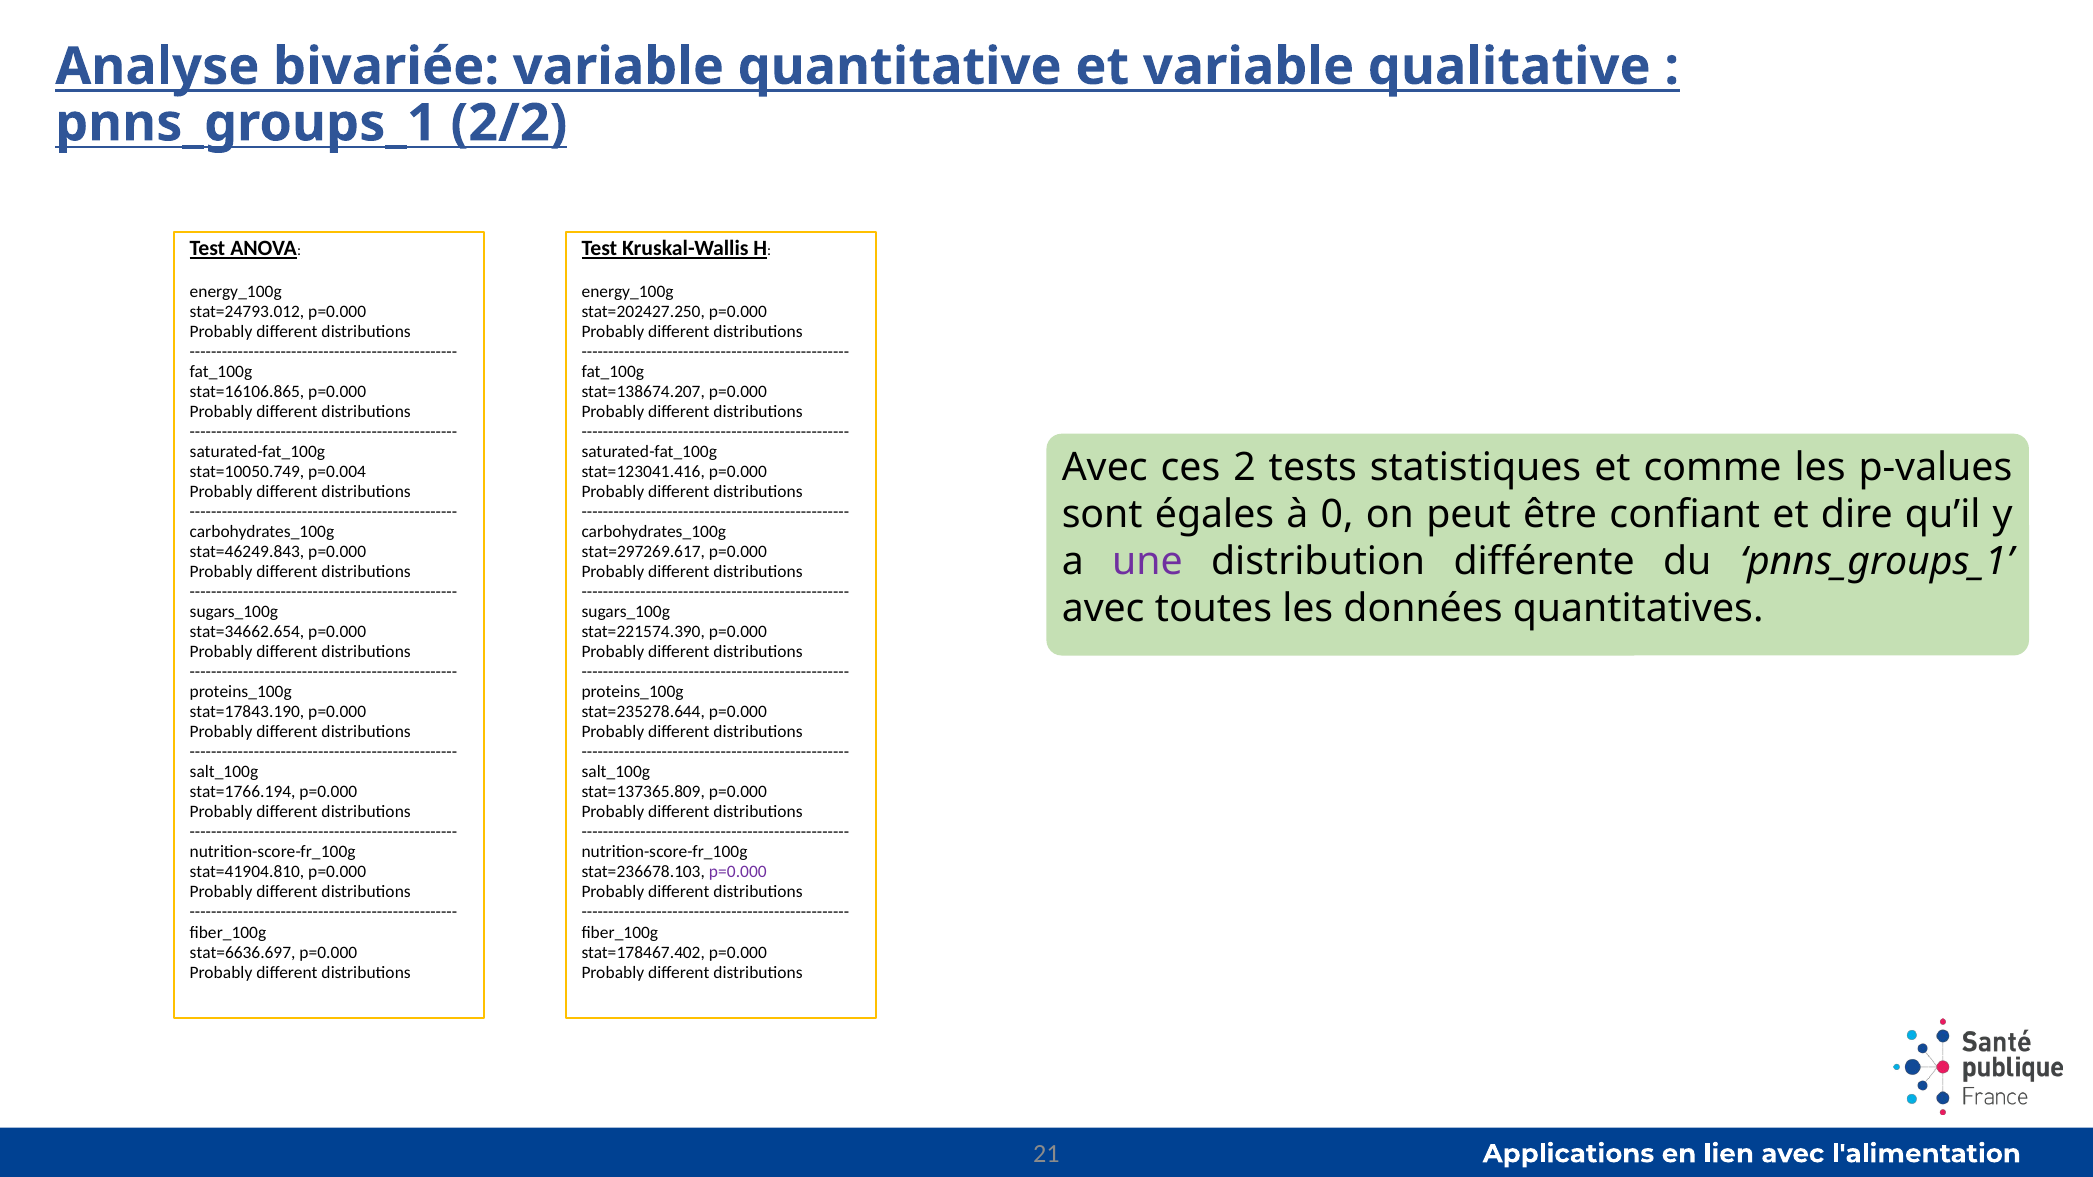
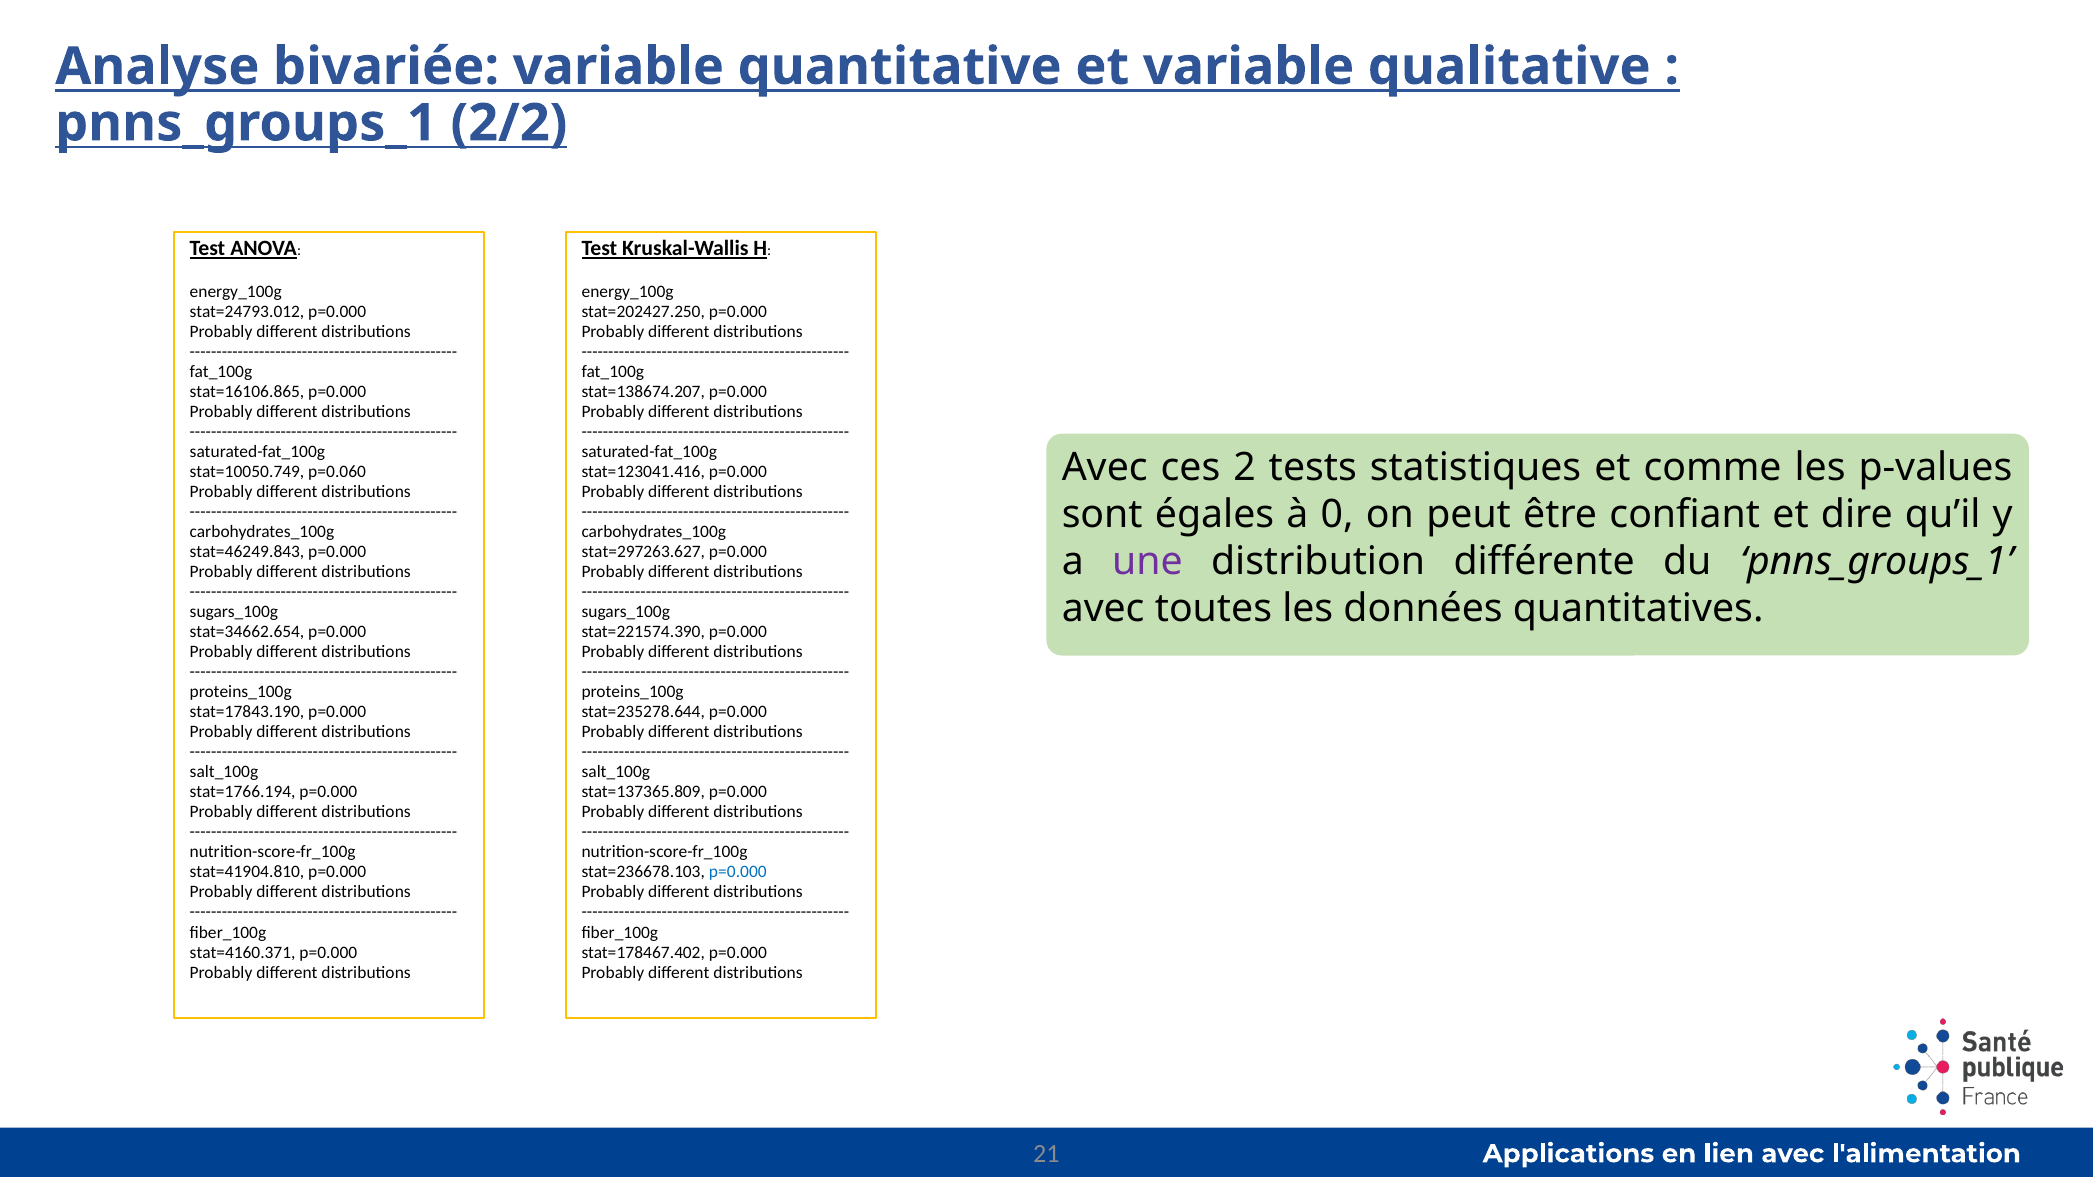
p=0.004: p=0.004 -> p=0.060
stat=297269.617: stat=297269.617 -> stat=297263.627
p=0.000 at (738, 872) colour: purple -> blue
stat=6636.697: stat=6636.697 -> stat=4160.371
